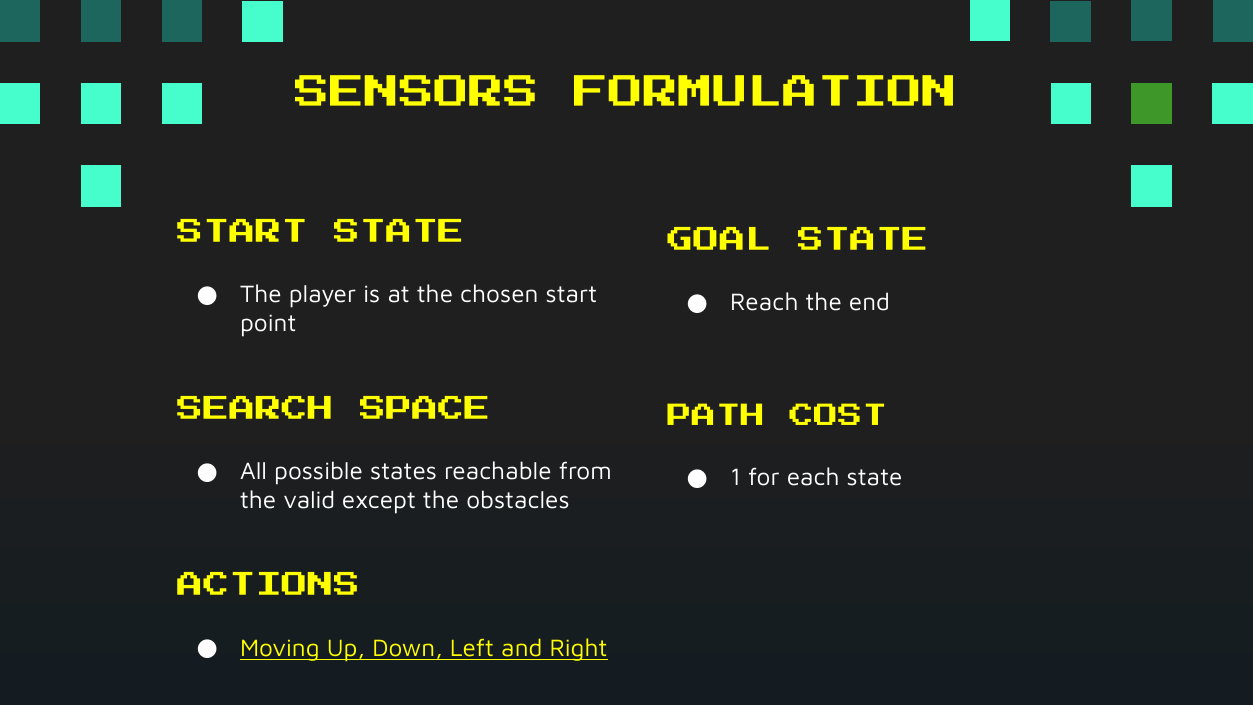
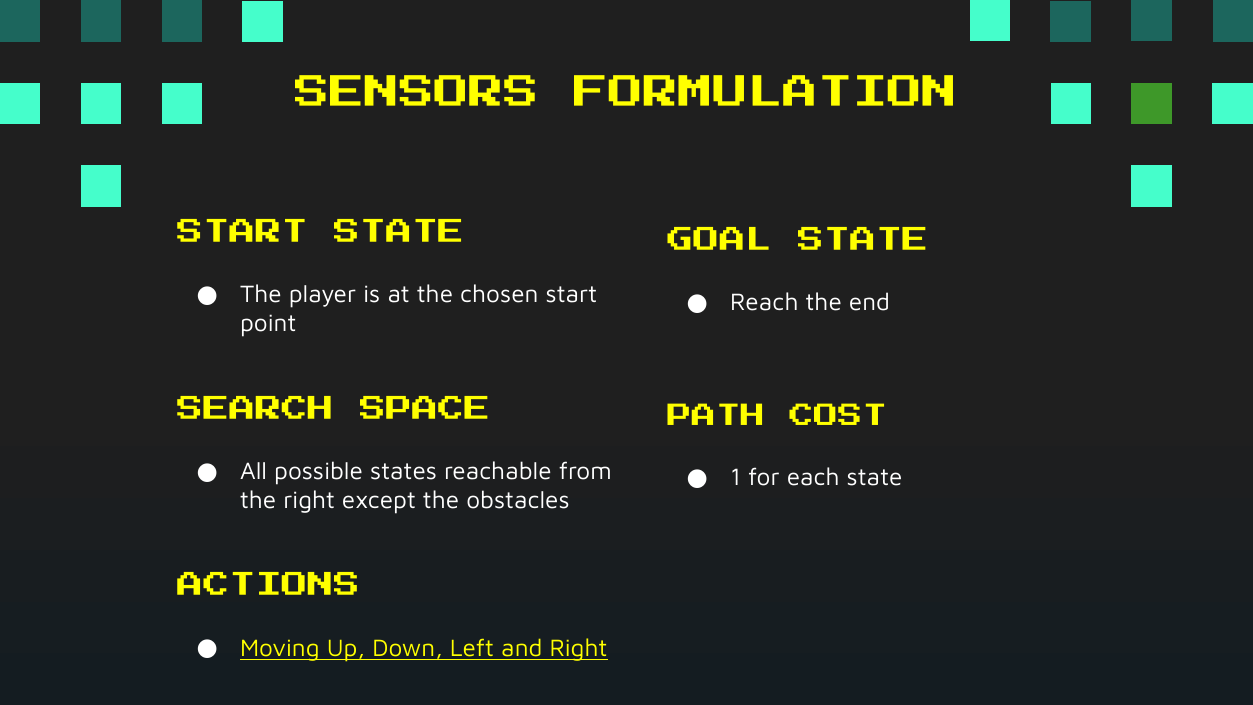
the valid: valid -> right
